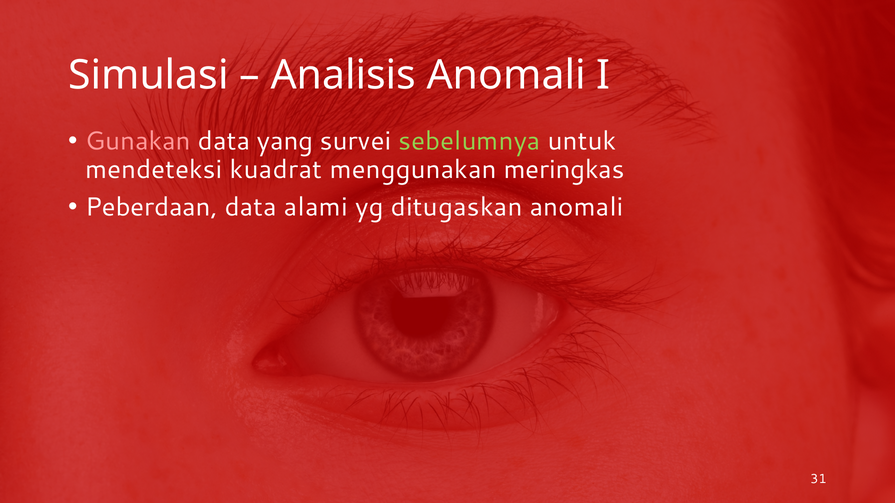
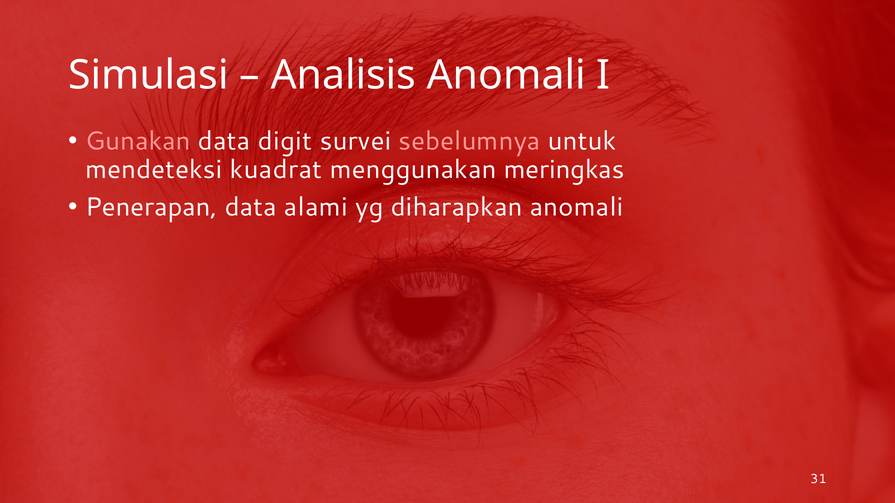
yang: yang -> digit
sebelumnya colour: light green -> pink
Peberdaan: Peberdaan -> Penerapan
ditugaskan: ditugaskan -> diharapkan
